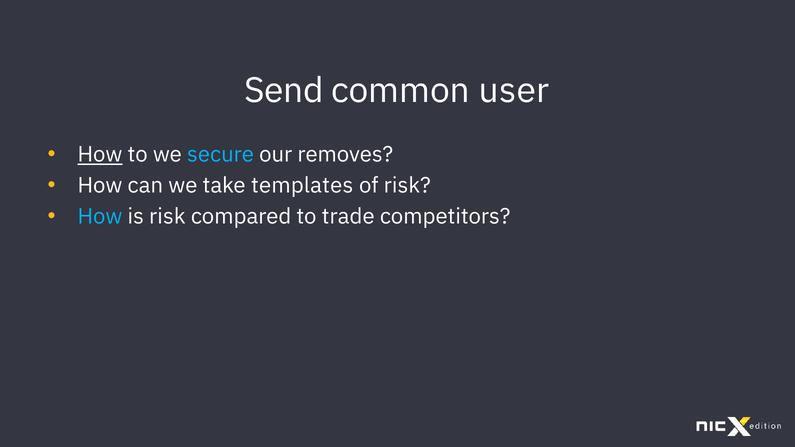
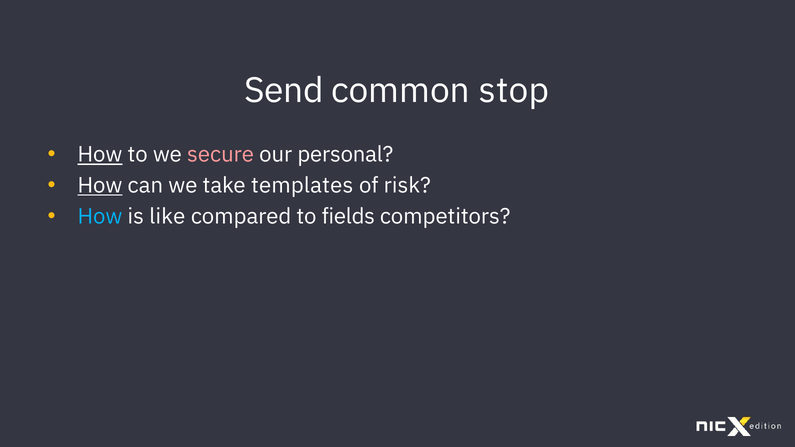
user: user -> stop
secure colour: light blue -> pink
removes: removes -> personal
How at (100, 186) underline: none -> present
is risk: risk -> like
trade: trade -> fields
